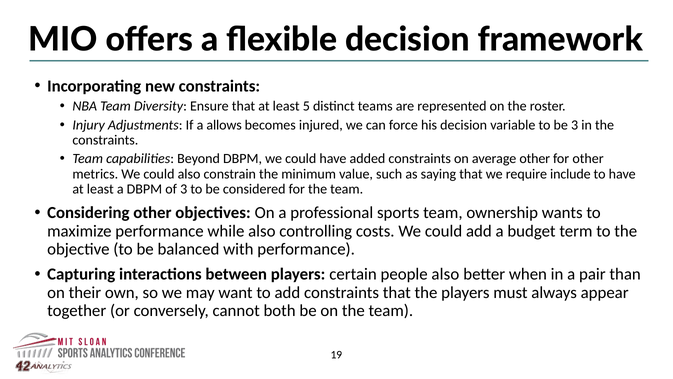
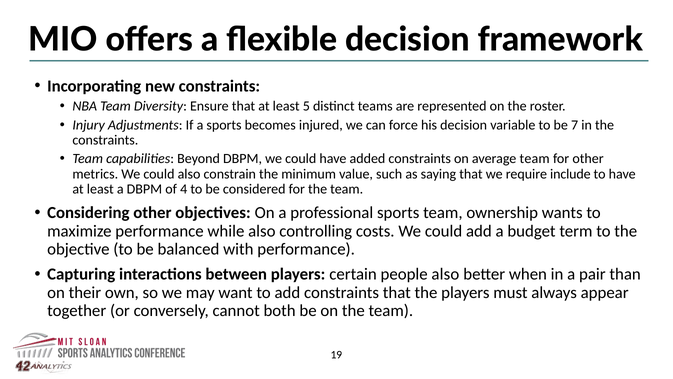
a allows: allows -> sports
be 3: 3 -> 7
average other: other -> team
of 3: 3 -> 4
